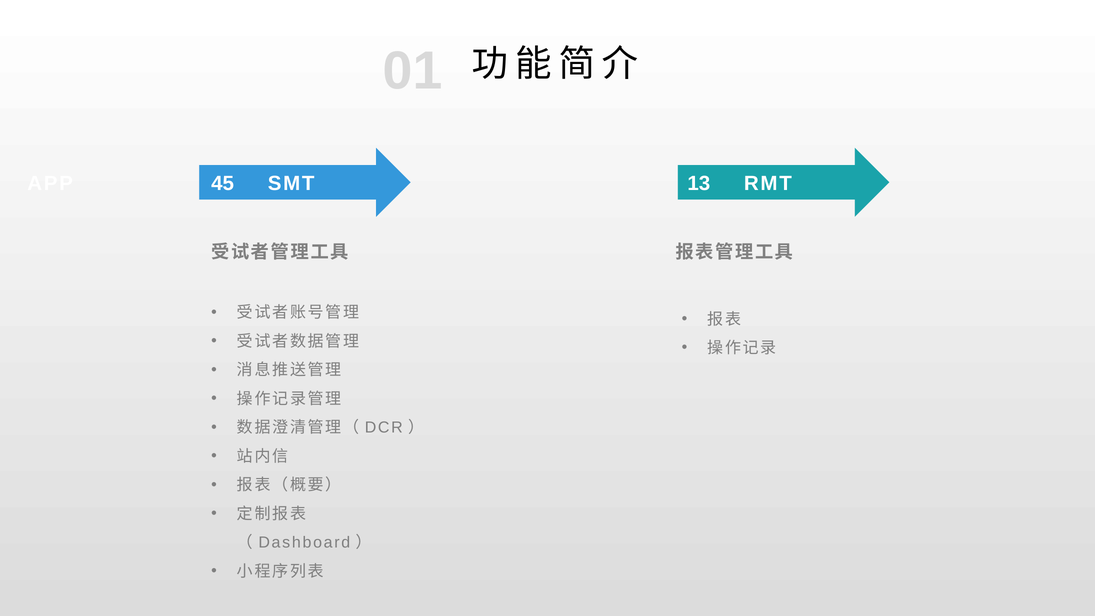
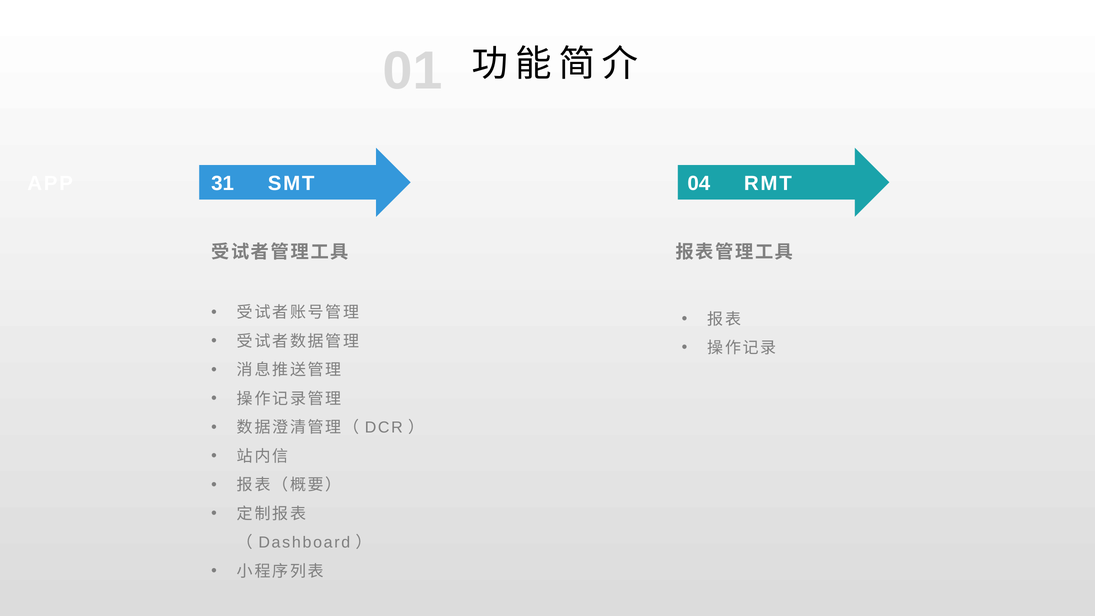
45: 45 -> 31
13: 13 -> 04
